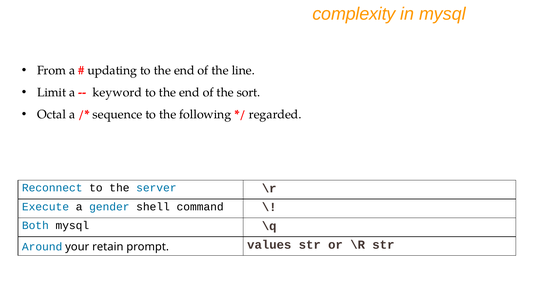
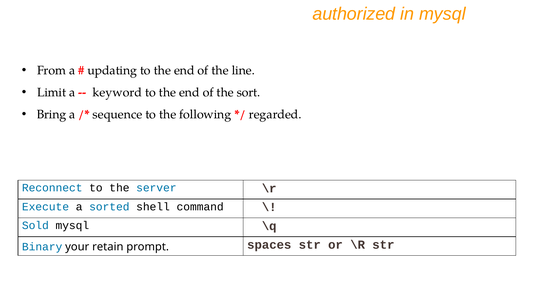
complexity: complexity -> authorized
Octal: Octal -> Bring
gender: gender -> sorted
Both: Both -> Sold
Around: Around -> Binary
values: values -> spaces
